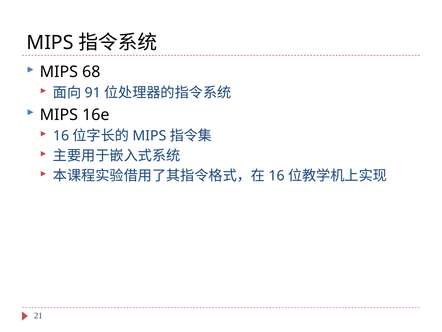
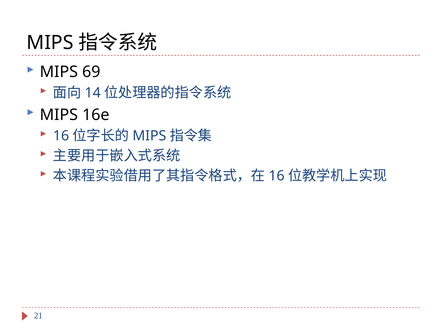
68: 68 -> 69
91: 91 -> 14
